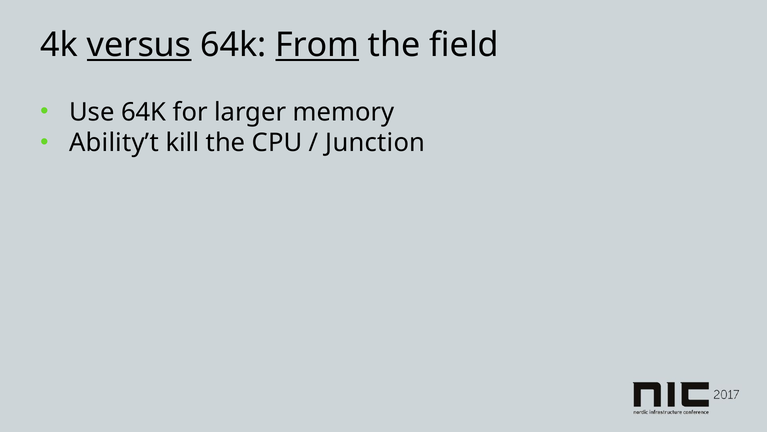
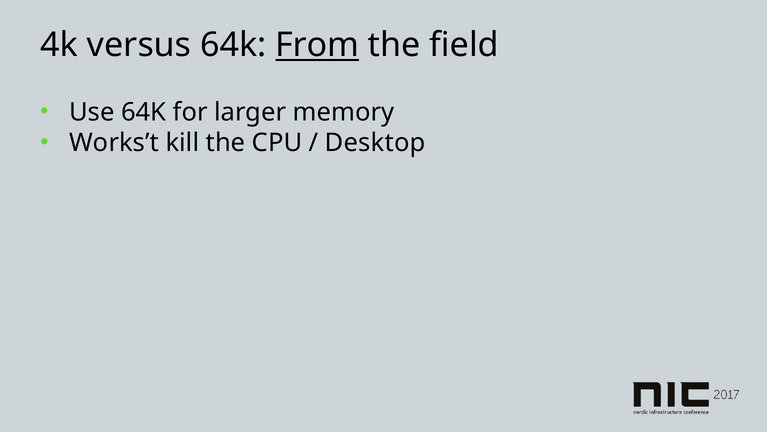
versus underline: present -> none
Ability’t: Ability’t -> Works’t
Junction: Junction -> Desktop
